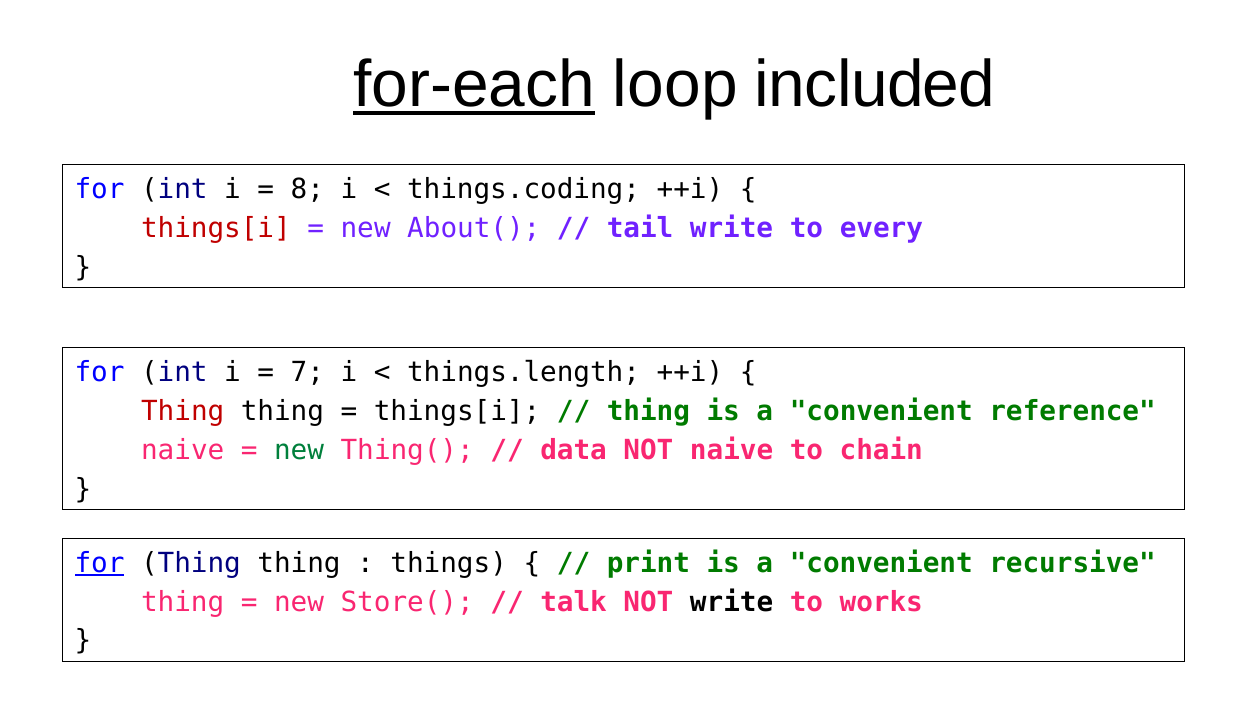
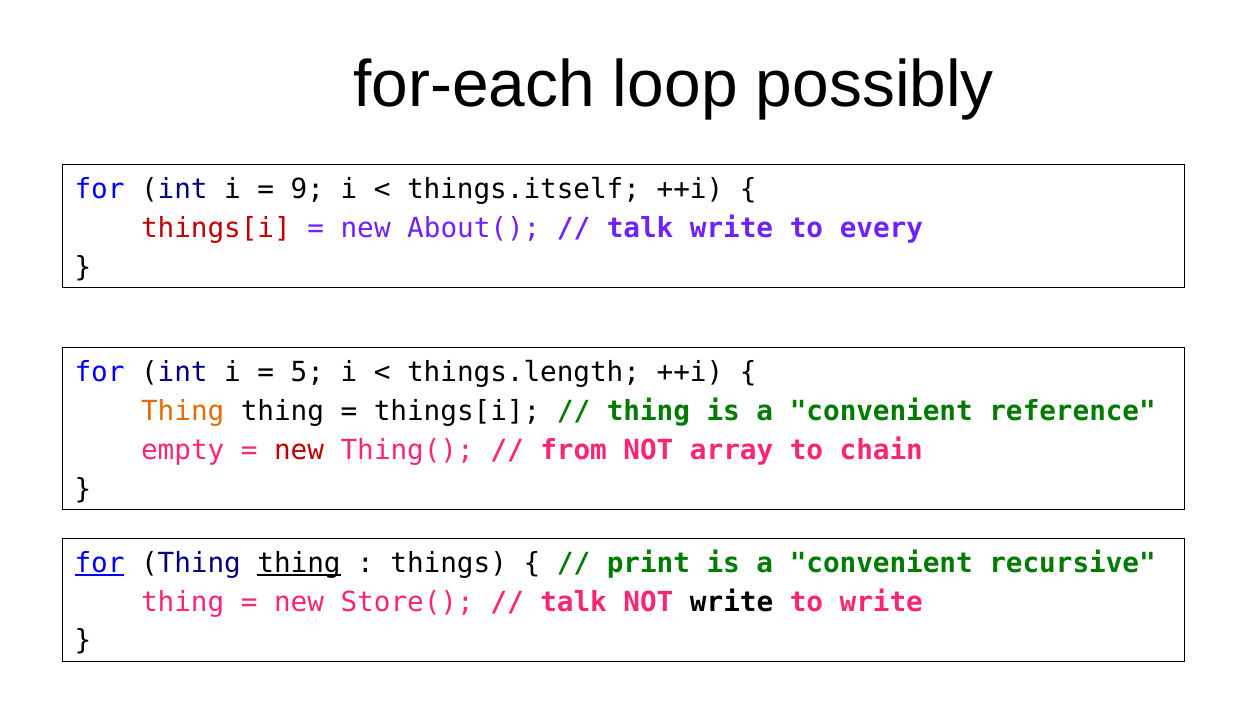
for-each underline: present -> none
included: included -> possibly
8: 8 -> 9
things.coding: things.coding -> things.itself
tail at (640, 228): tail -> talk
7: 7 -> 5
Thing at (183, 411) colour: red -> orange
naive at (183, 450): naive -> empty
new at (299, 450) colour: green -> red
data: data -> from
NOT naive: naive -> array
thing at (299, 563) underline: none -> present
to works: works -> write
